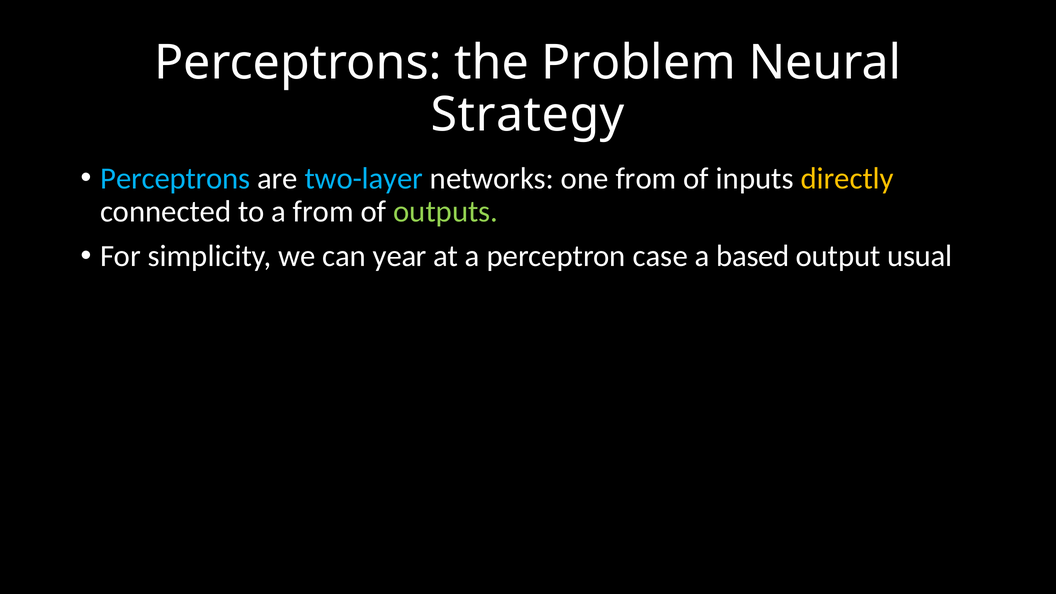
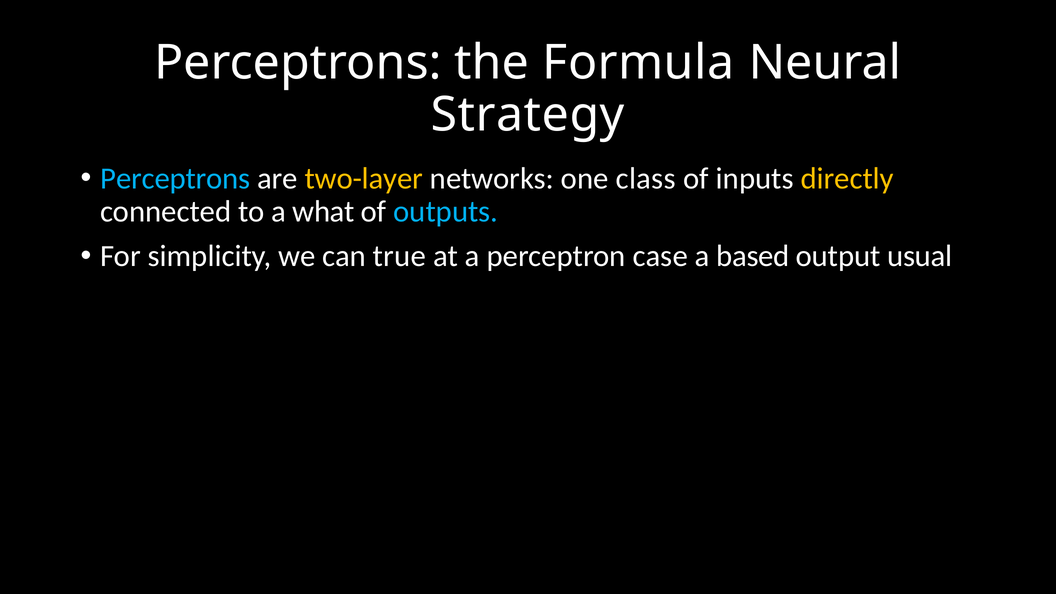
Problem: Problem -> Formula
two-layer colour: light blue -> yellow
one from: from -> class
a from: from -> what
outputs colour: light green -> light blue
year: year -> true
